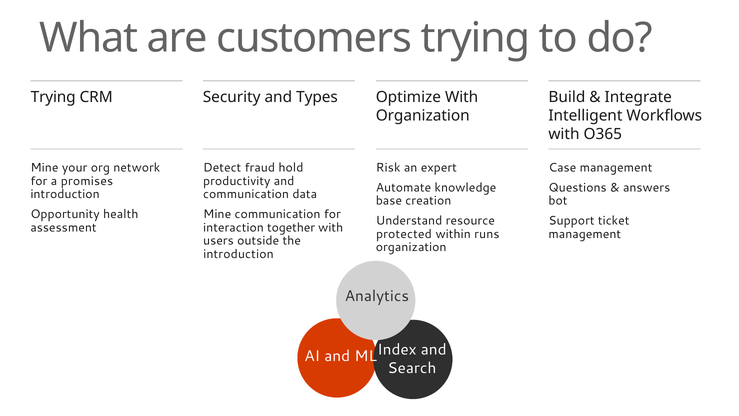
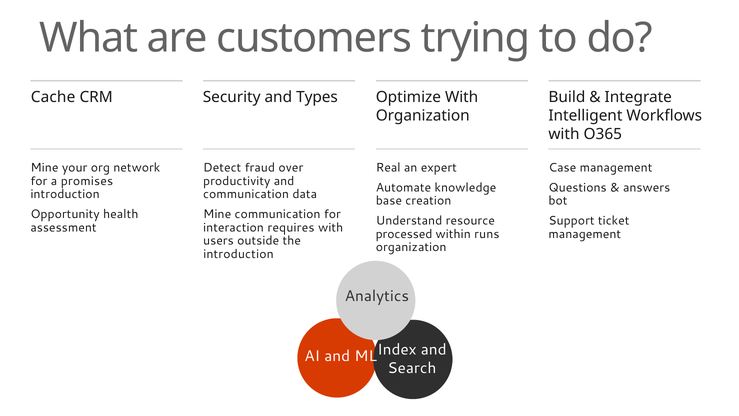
Trying at (53, 97): Trying -> Cache
hold: hold -> over
Risk: Risk -> Real
together: together -> requires
protected: protected -> processed
